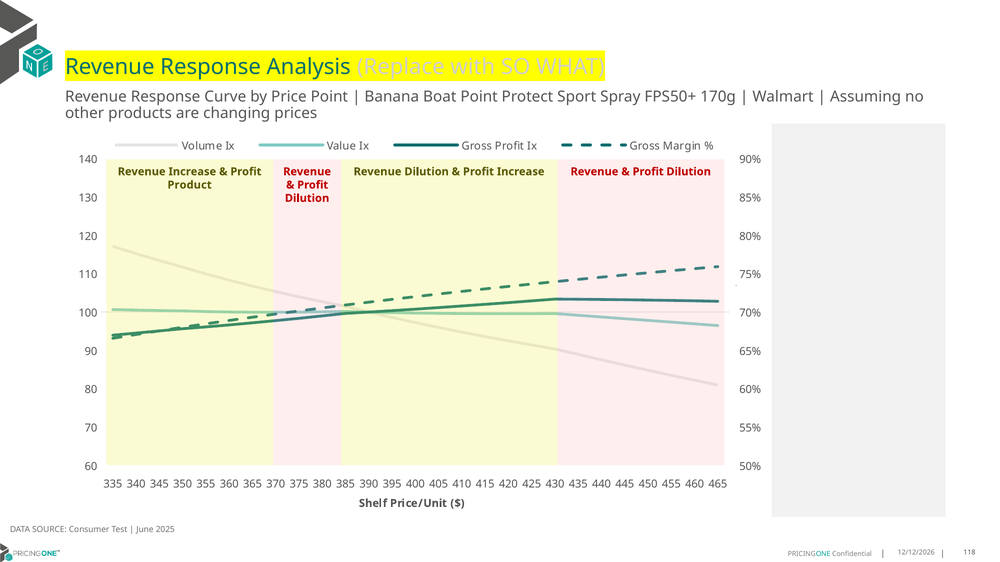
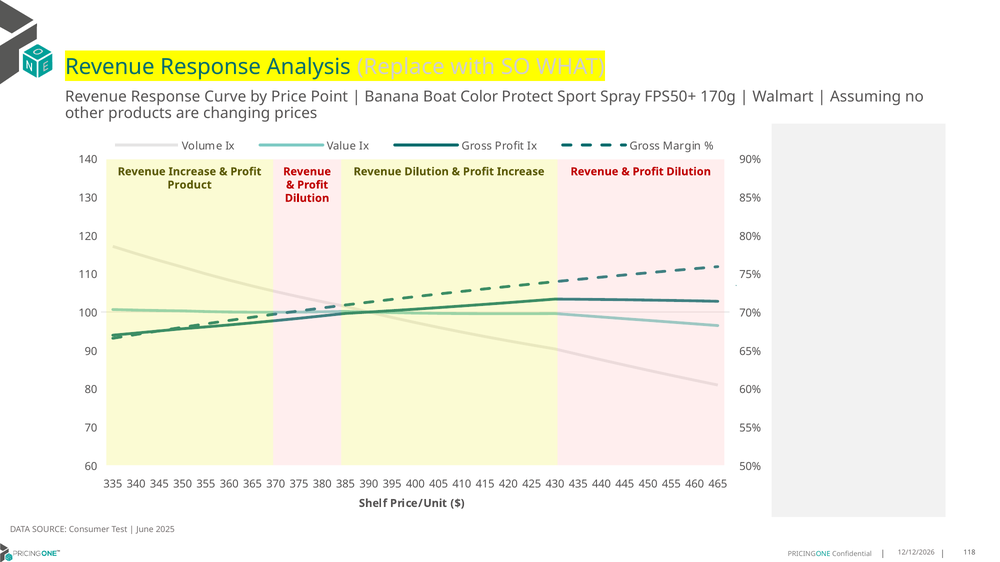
Boat Point: Point -> Color
